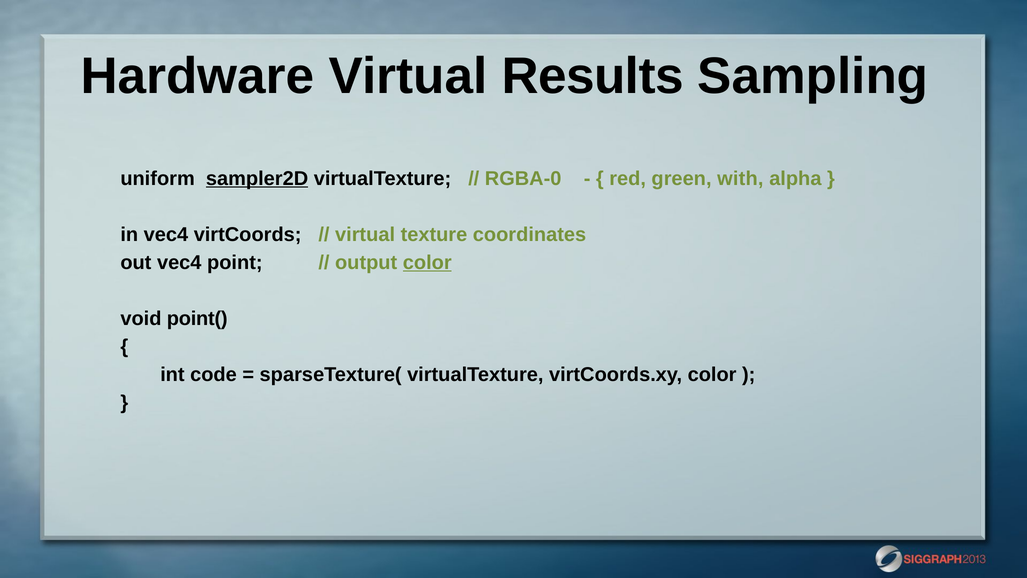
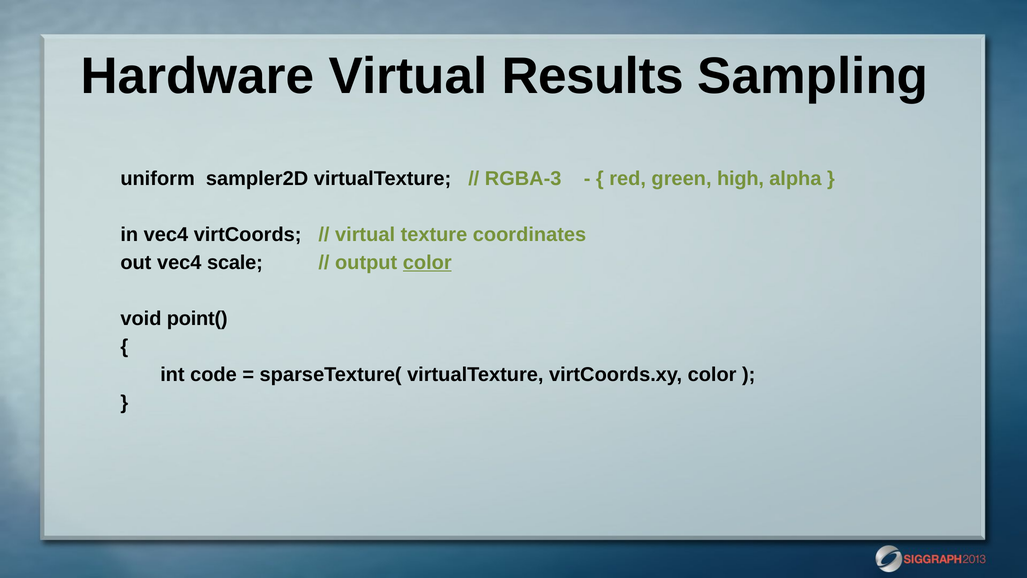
sampler2D underline: present -> none
RGBA-0: RGBA-0 -> RGBA-3
with: with -> high
point: point -> scale
